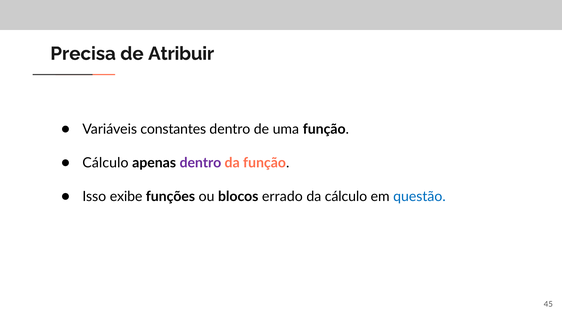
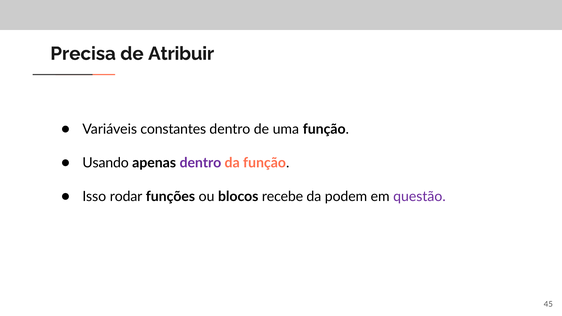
Cálculo at (105, 163): Cálculo -> Usando
exibe: exibe -> rodar
errado: errado -> recebe
da cálculo: cálculo -> podem
questão colour: blue -> purple
